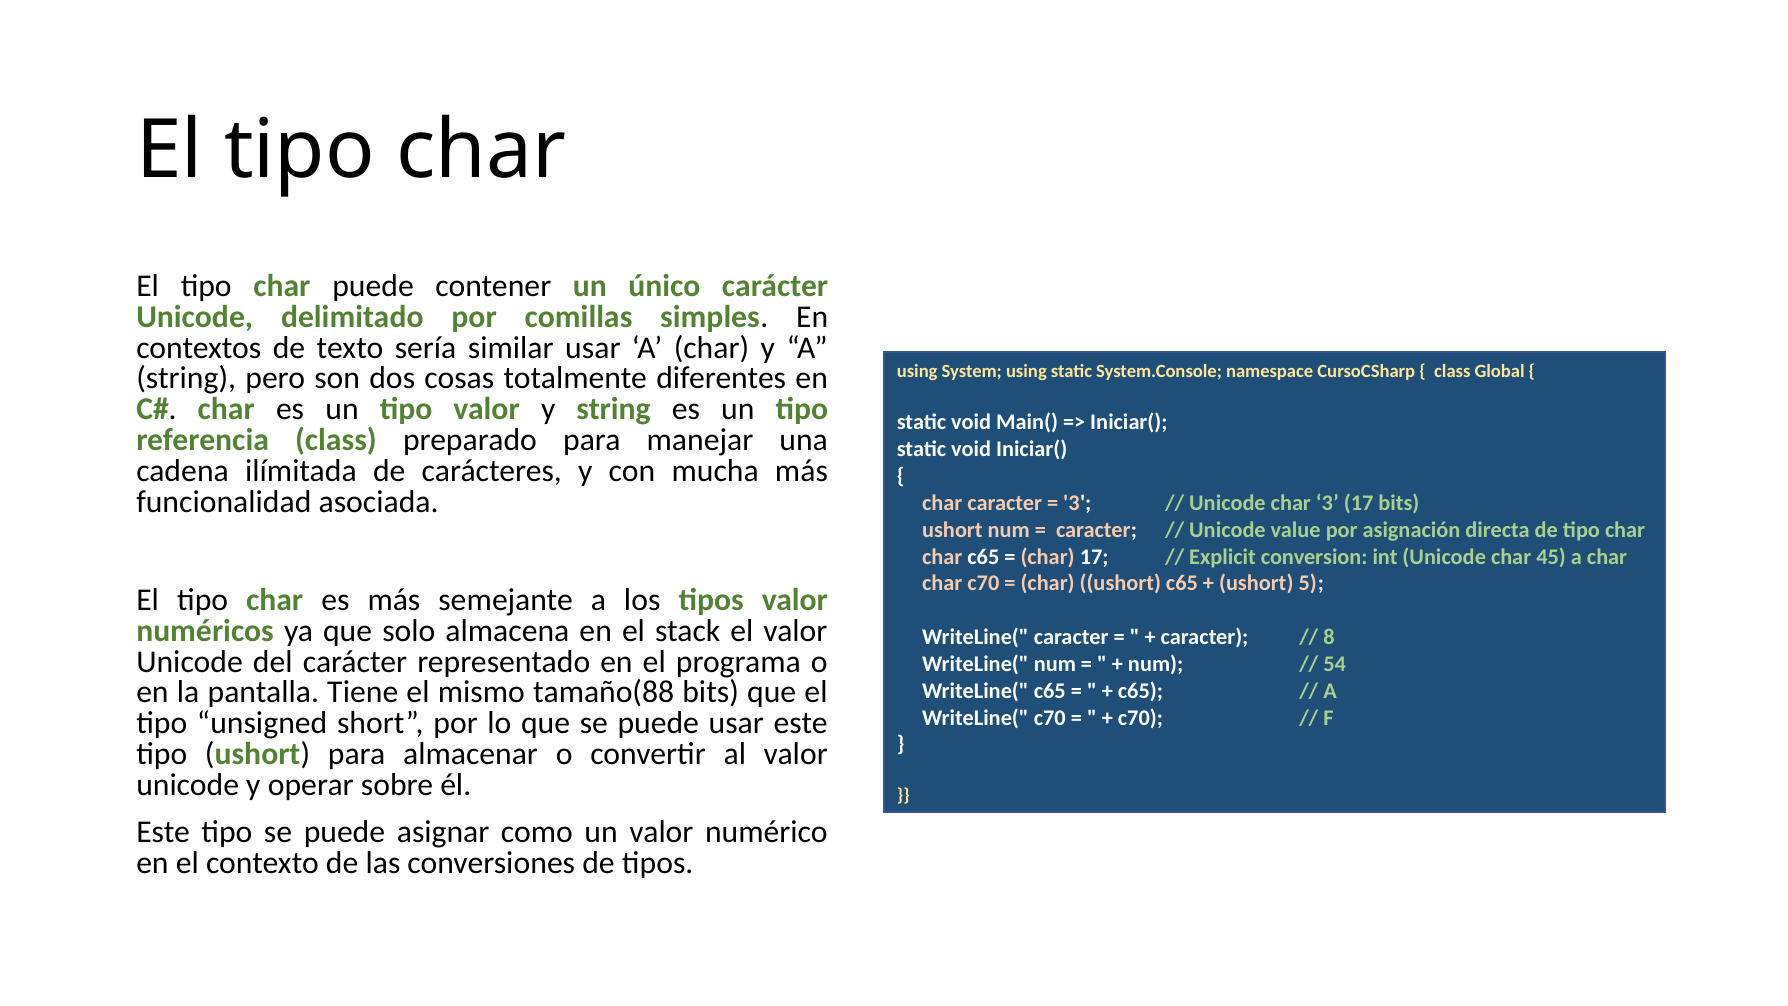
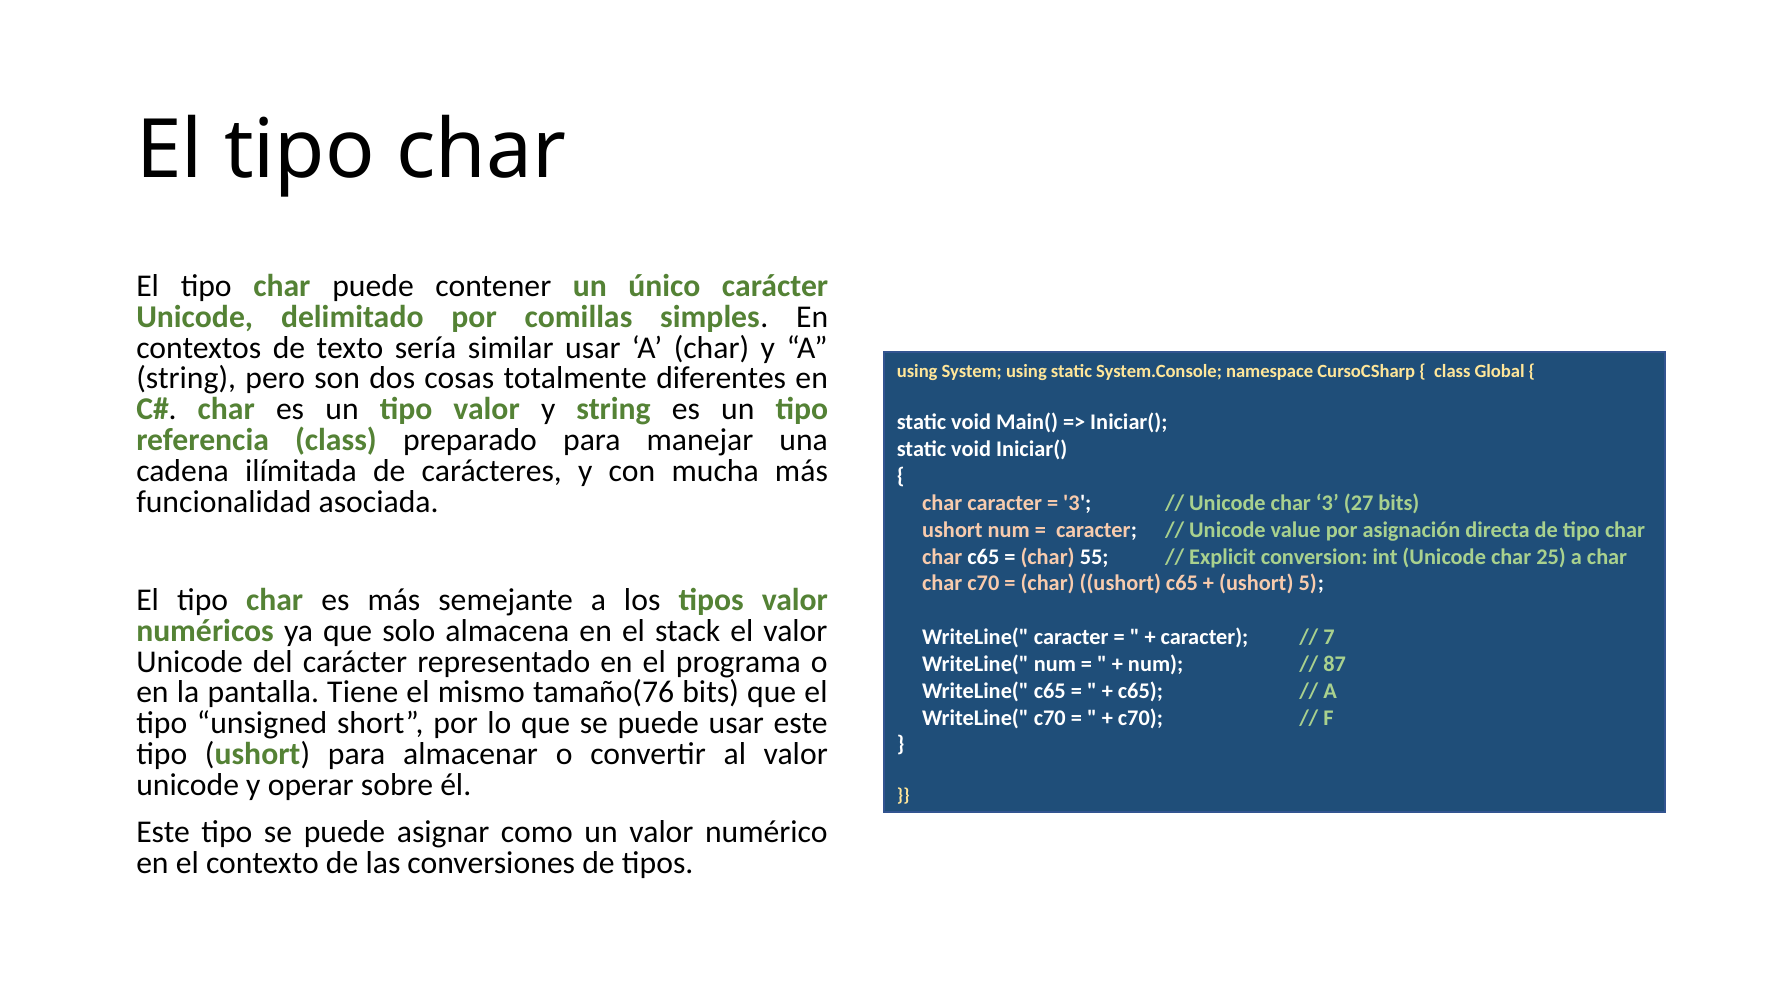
3 17: 17 -> 27
char 17: 17 -> 55
45: 45 -> 25
8: 8 -> 7
54: 54 -> 87
tamaño(88: tamaño(88 -> tamaño(76
